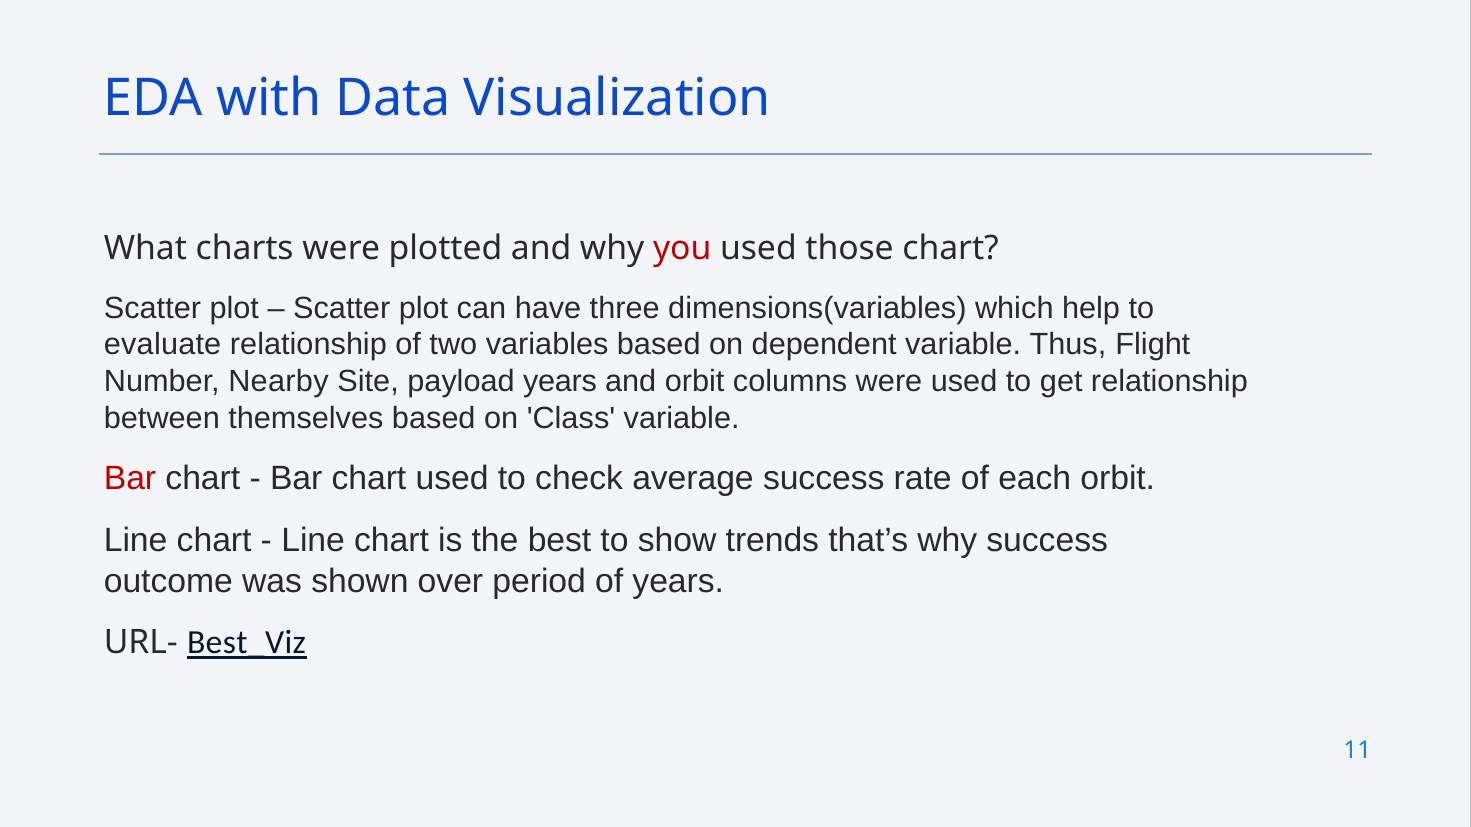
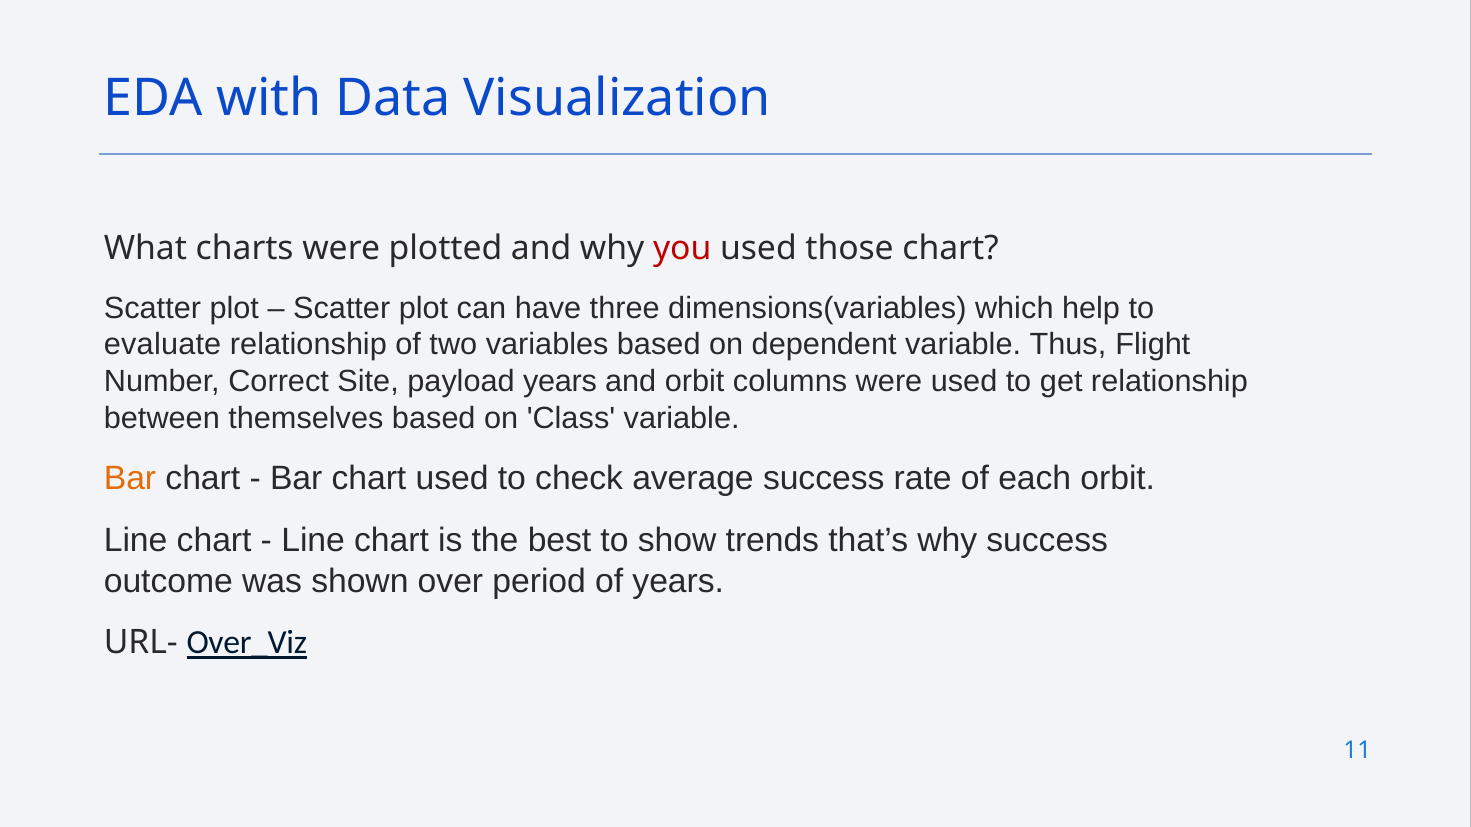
Nearby: Nearby -> Correct
Bar at (130, 479) colour: red -> orange
Best_Viz: Best_Viz -> Over_Viz
